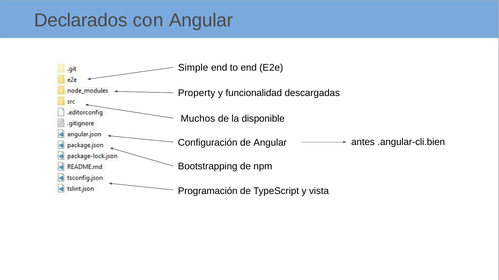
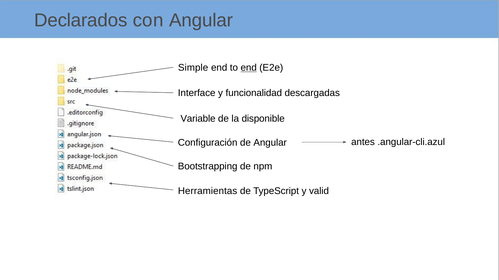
end at (249, 68) underline: none -> present
Property: Property -> Interface
Muchos: Muchos -> Variable
.angular-cli.bien: .angular-cli.bien -> .angular-cli.azul
Programación: Programación -> Herramientas
vista: vista -> valid
